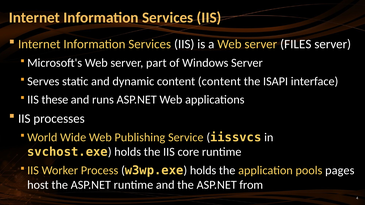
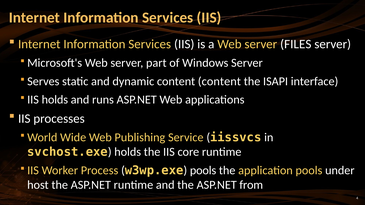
IIS these: these -> holds
w3wp.exe holds: holds -> pools
pages: pages -> under
